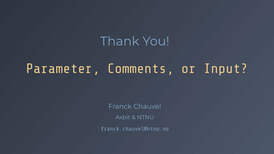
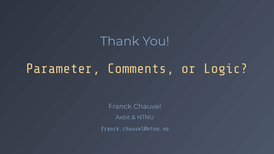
Input: Input -> Logic
